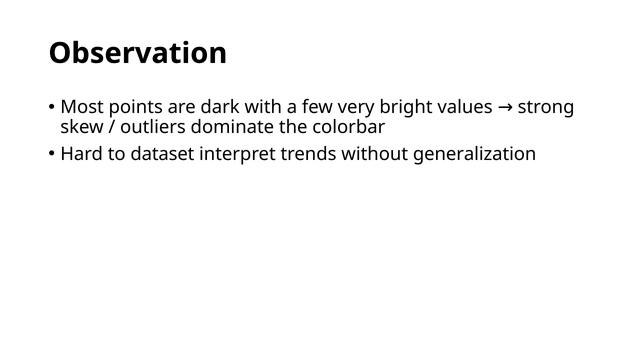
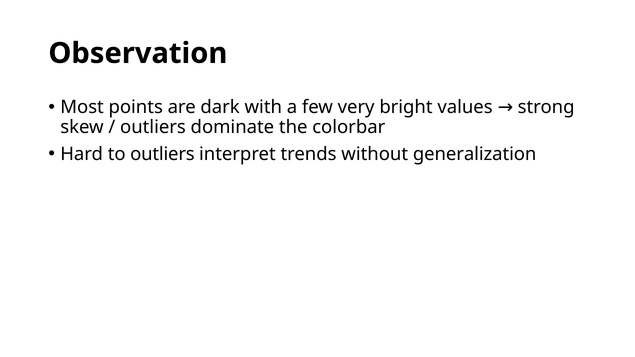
to dataset: dataset -> outliers
